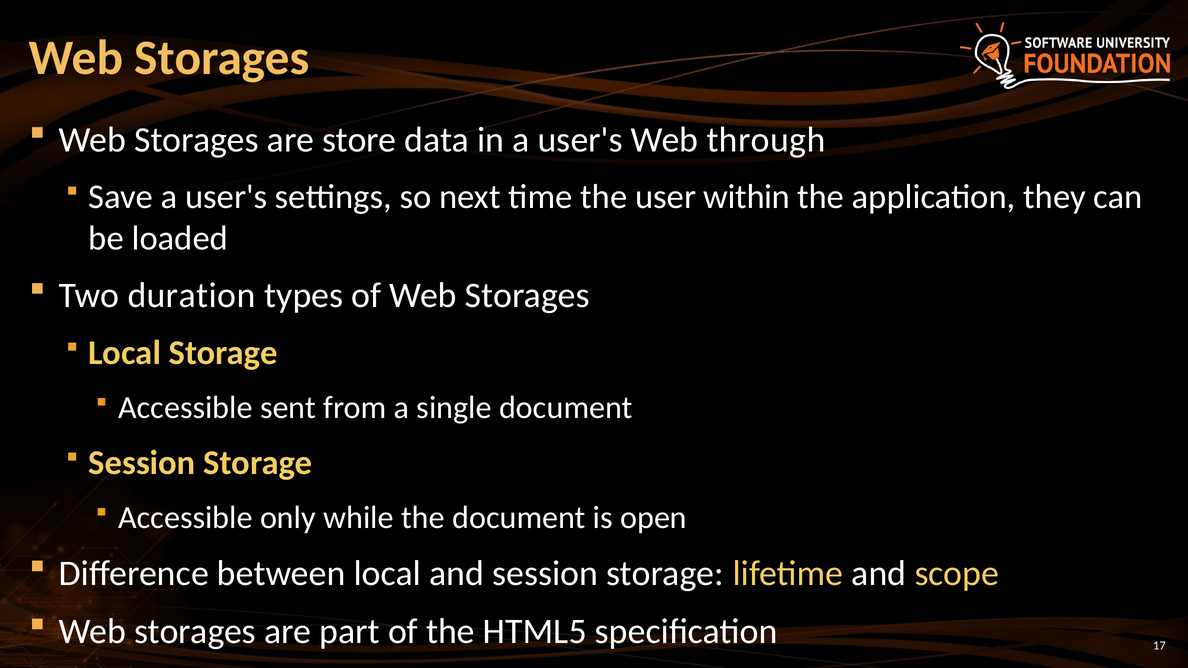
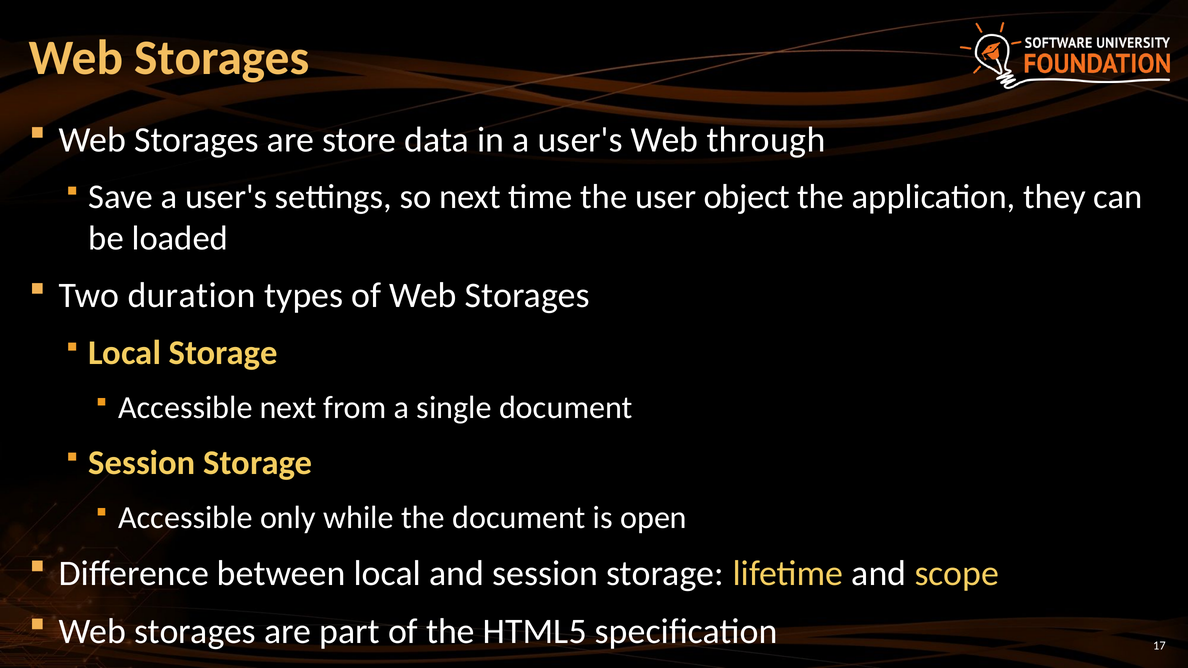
within: within -> object
Accessible sent: sent -> next
